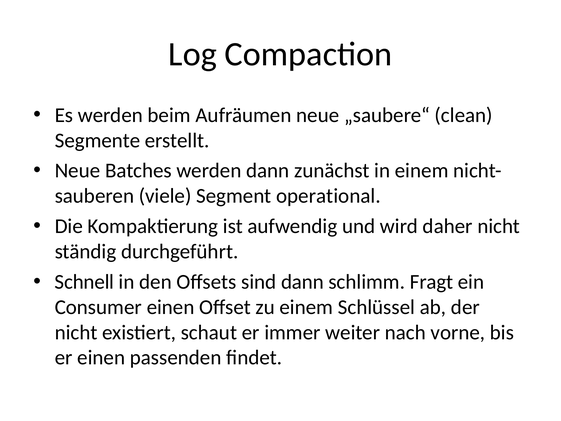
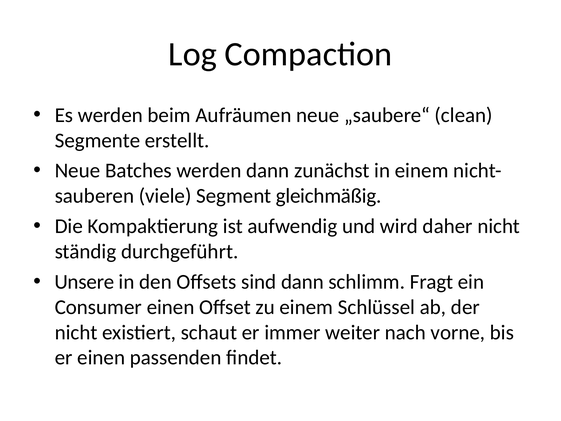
operational: operational -> gleichmäßig
Schnell: Schnell -> Unsere
